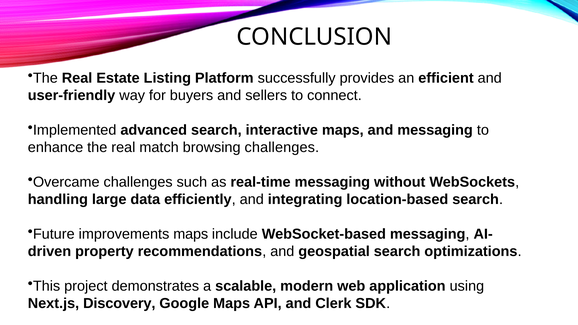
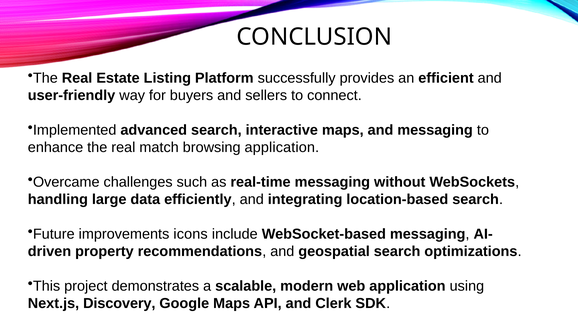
browsing challenges: challenges -> application
improvements maps: maps -> icons
